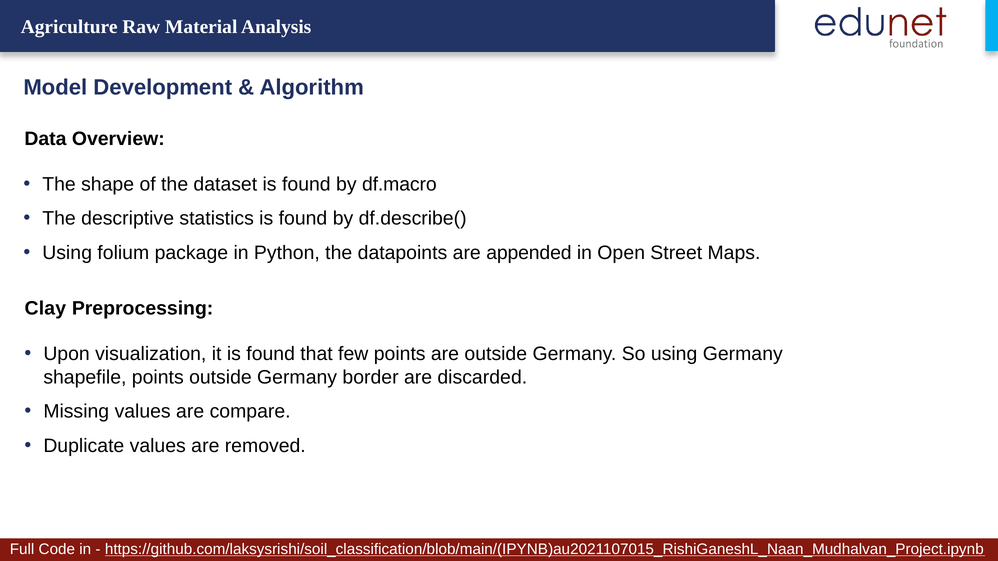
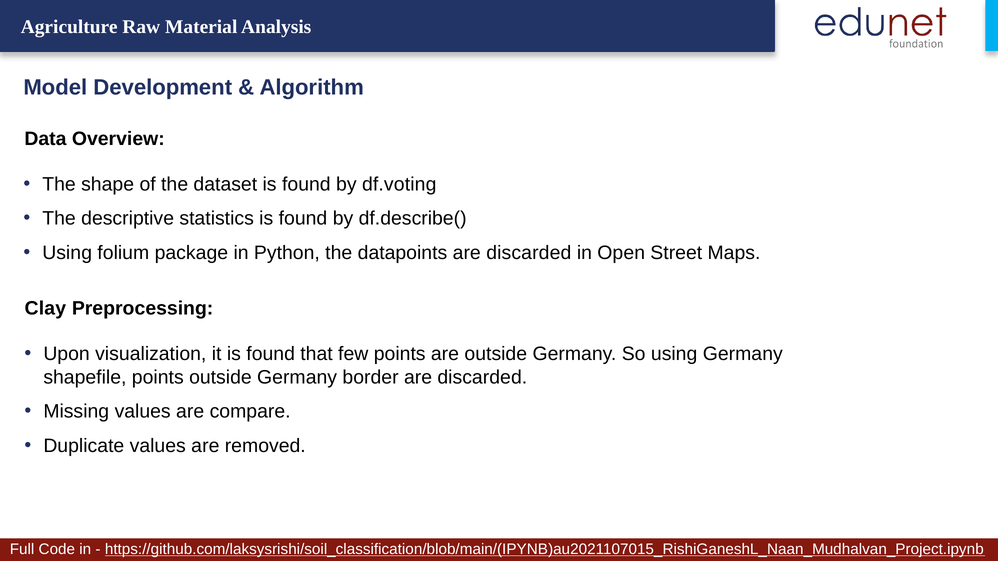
df.macro: df.macro -> df.voting
datapoints are appended: appended -> discarded
